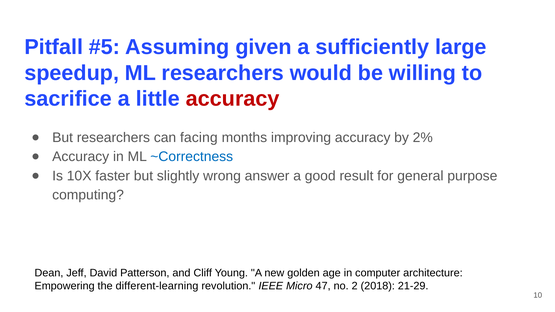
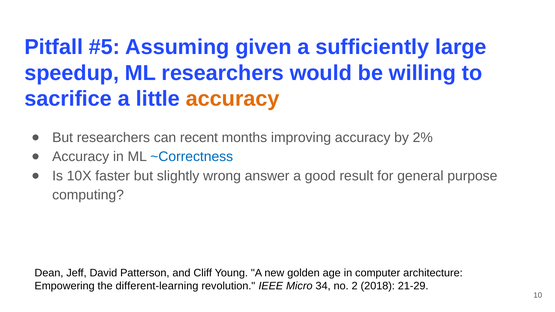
accuracy at (233, 99) colour: red -> orange
facing: facing -> recent
47: 47 -> 34
